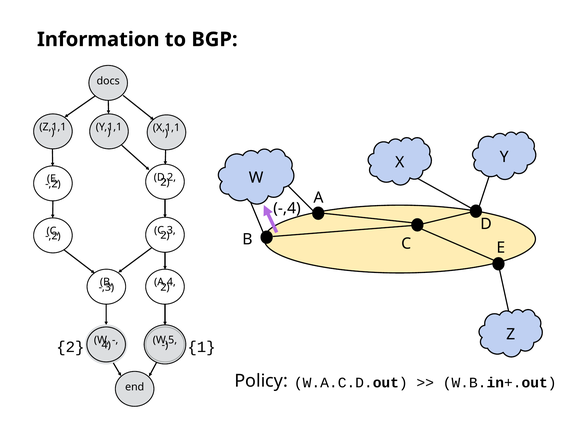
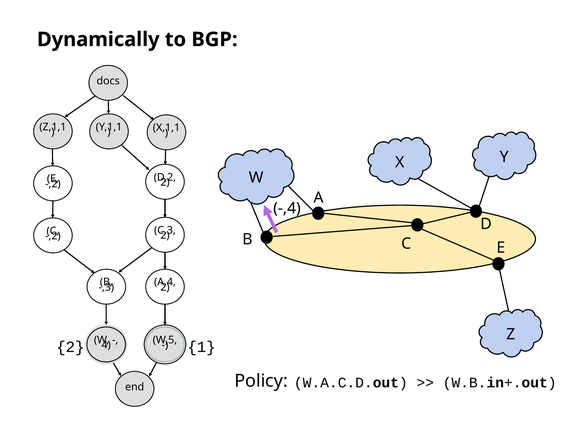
Information: Information -> Dynamically
